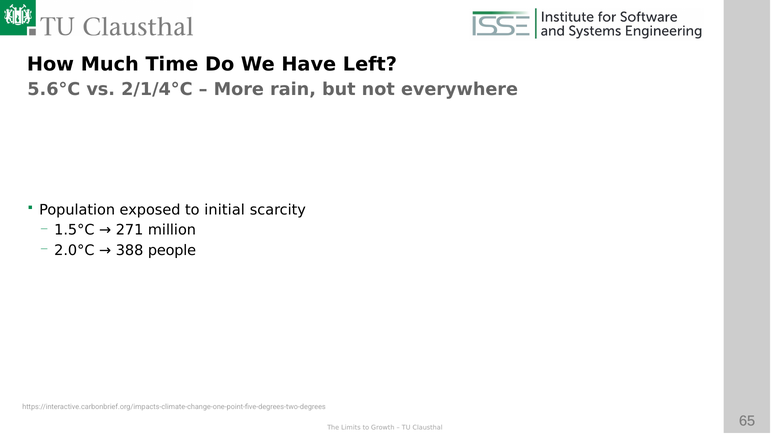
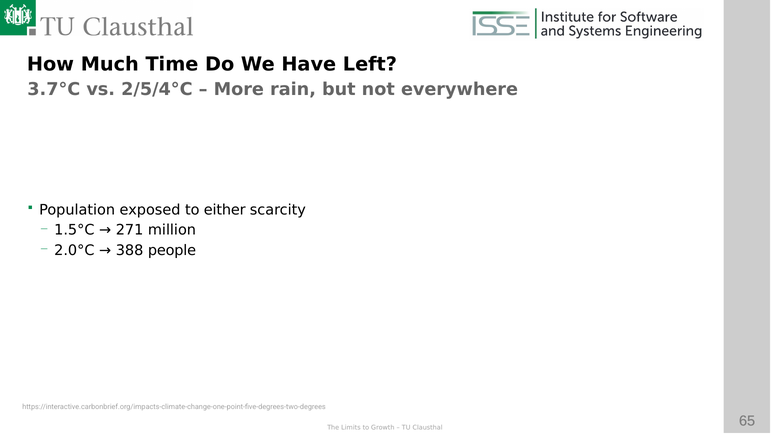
5.6°C: 5.6°C -> 3.7°C
2/1/4°C: 2/1/4°C -> 2/5/4°C
initial: initial -> either
